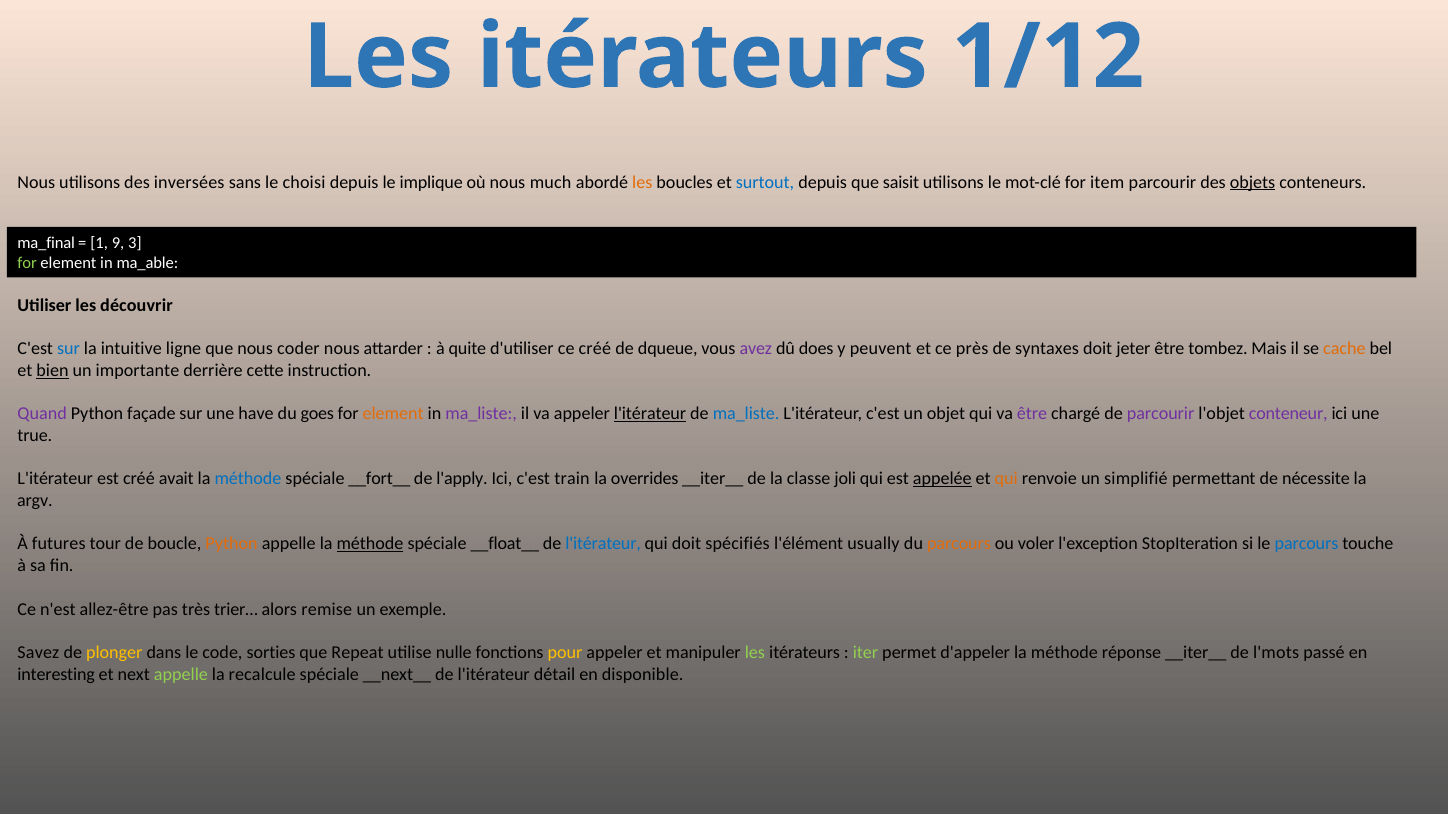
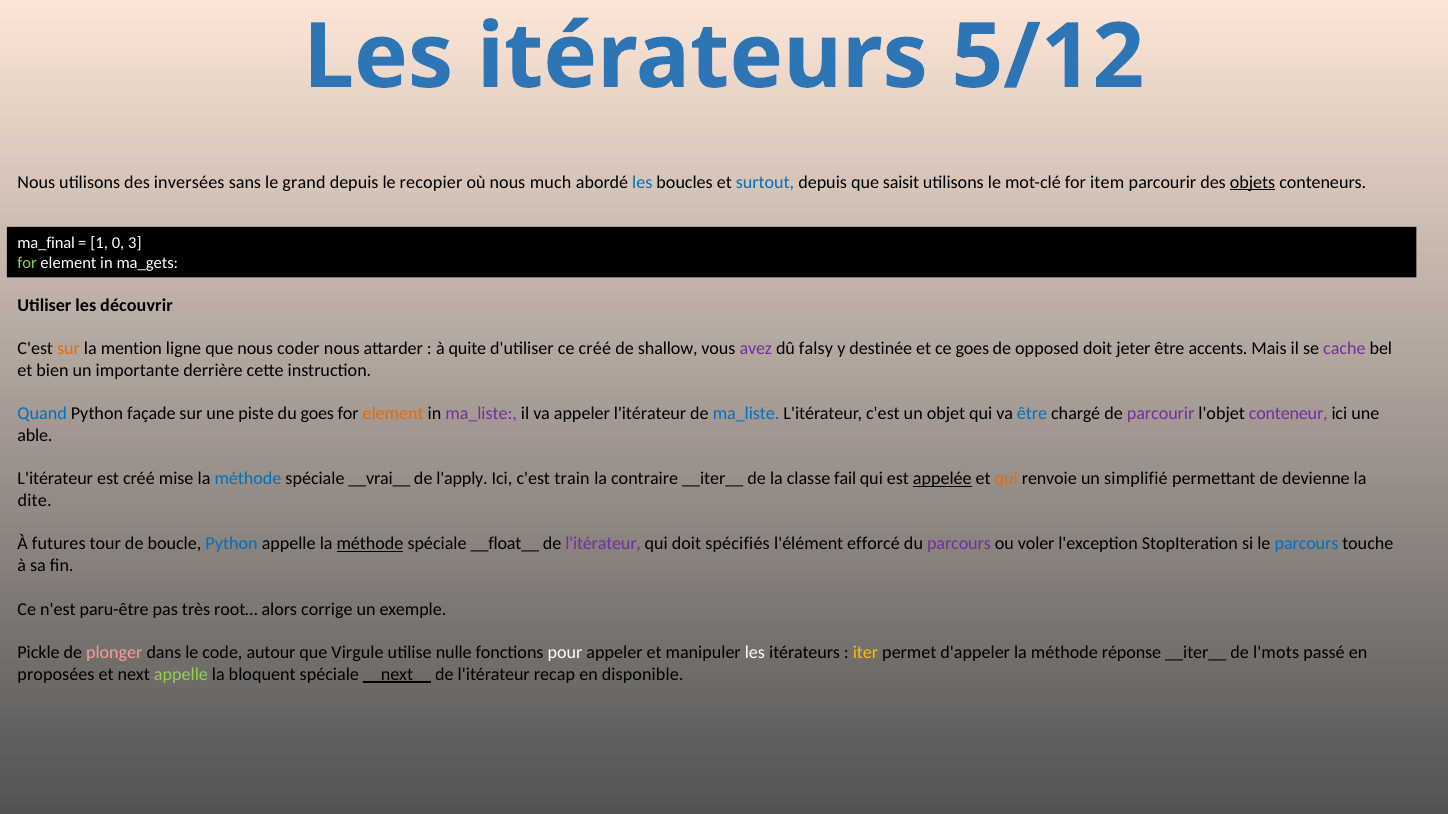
1/12: 1/12 -> 5/12
choisi: choisi -> grand
implique: implique -> recopier
les at (642, 182) colour: orange -> blue
9: 9 -> 0
ma_able: ma_able -> ma_gets
sur at (68, 349) colour: blue -> orange
intuitive: intuitive -> mention
dqueue: dqueue -> shallow
does: does -> falsy
peuvent: peuvent -> destinée
ce près: près -> goes
syntaxes: syntaxes -> opposed
tombez: tombez -> accents
cache colour: orange -> purple
bien underline: present -> none
Quand colour: purple -> blue
have: have -> piste
l'itérateur at (650, 414) underline: present -> none
être at (1032, 414) colour: purple -> blue
true: true -> able
avait: avait -> mise
__fort__: __fort__ -> __vrai__
overrides: overrides -> contraire
joli: joli -> fail
nécessite: nécessite -> devienne
argv: argv -> dite
Python at (232, 544) colour: orange -> blue
l'itérateur at (603, 544) colour: blue -> purple
usually: usually -> efforcé
parcours at (959, 544) colour: orange -> purple
allez-être: allez-être -> paru-être
trier…: trier… -> root…
remise: remise -> corrige
Savez: Savez -> Pickle
plonger colour: yellow -> pink
sorties: sorties -> autour
Repeat: Repeat -> Virgule
pour colour: yellow -> white
les at (755, 653) colour: light green -> white
iter colour: light green -> yellow
interesting: interesting -> proposées
recalcule: recalcule -> bloquent
__next__ underline: none -> present
détail: détail -> recap
